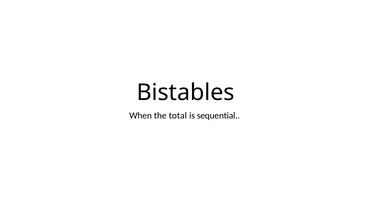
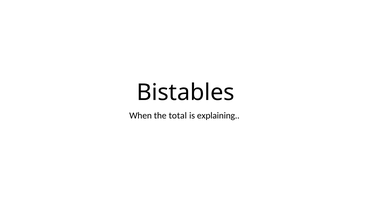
sequential: sequential -> explaining
